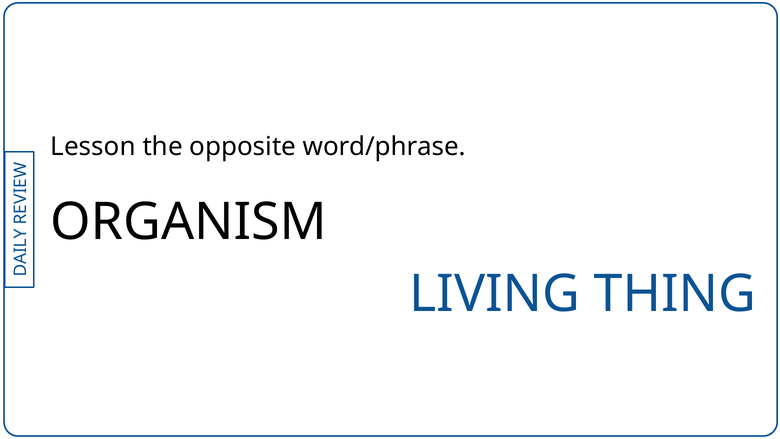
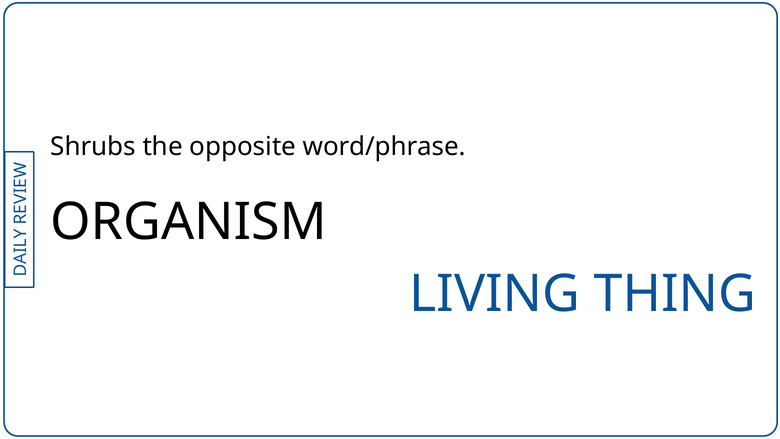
Lesson: Lesson -> Shrubs
